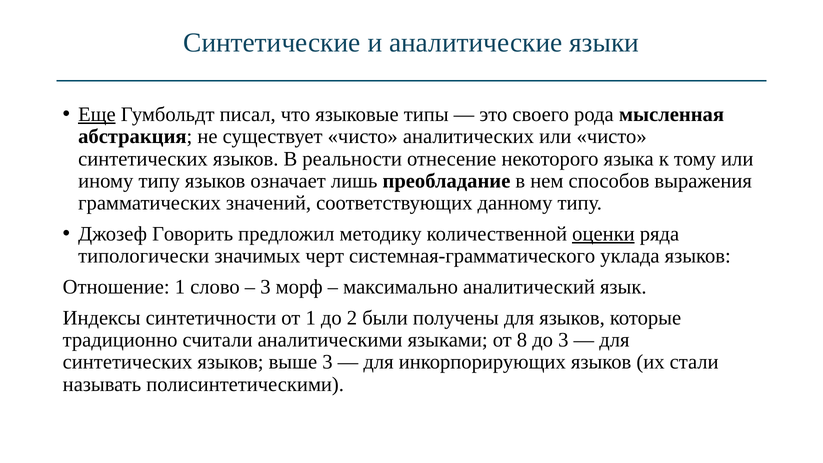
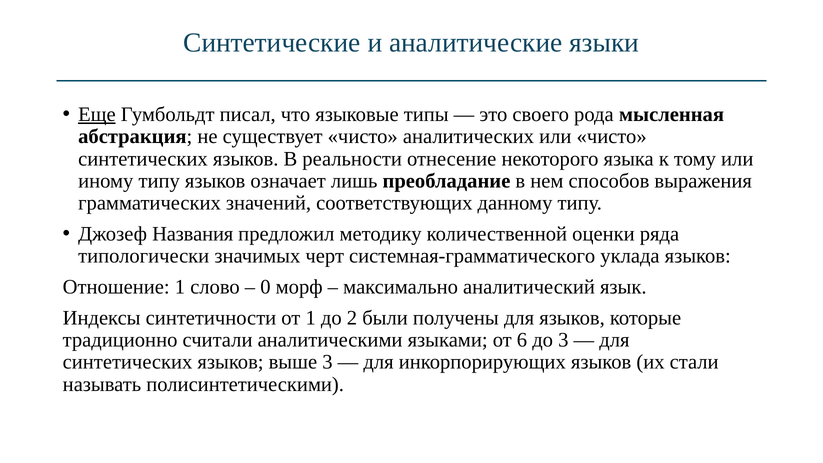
Говорить: Говорить -> Названия
оценки underline: present -> none
3 at (265, 287): 3 -> 0
8: 8 -> 6
